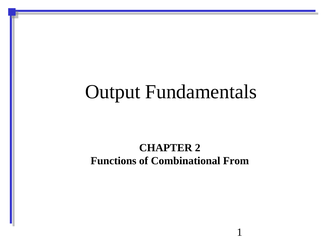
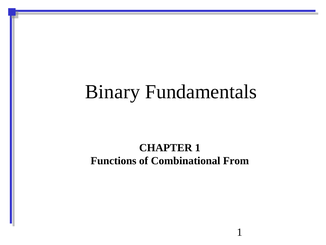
Output: Output -> Binary
CHAPTER 2: 2 -> 1
